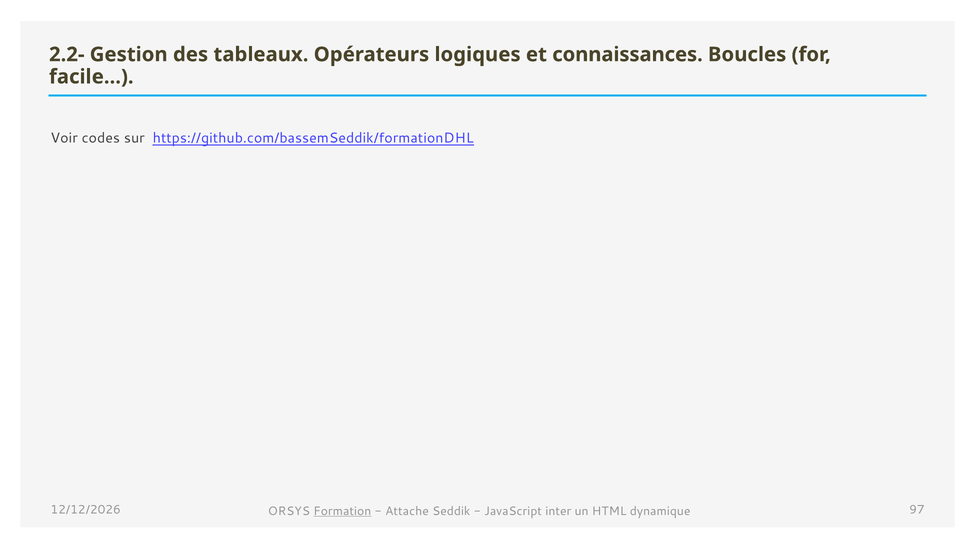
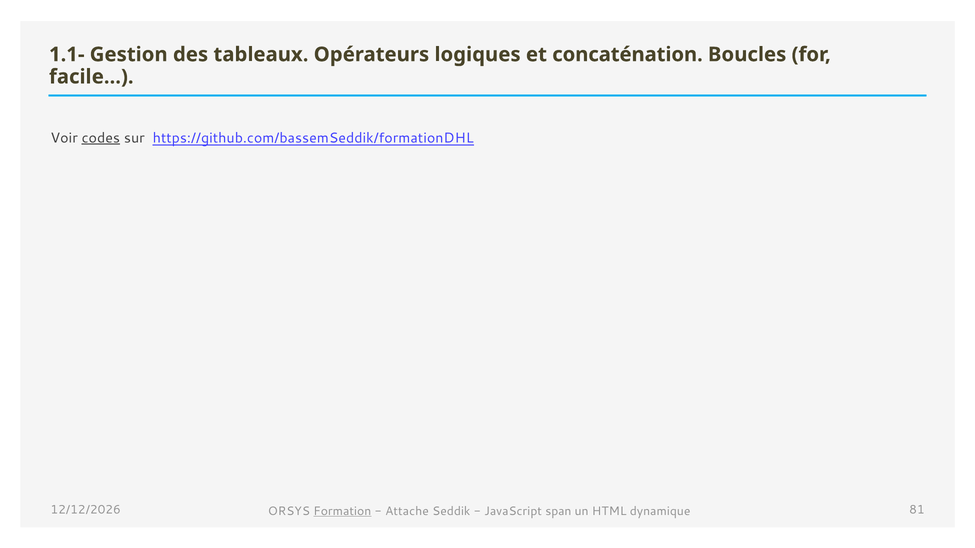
2.2-: 2.2- -> 1.1-
connaissances: connaissances -> concaténation
codes underline: none -> present
inter: inter -> span
97: 97 -> 81
